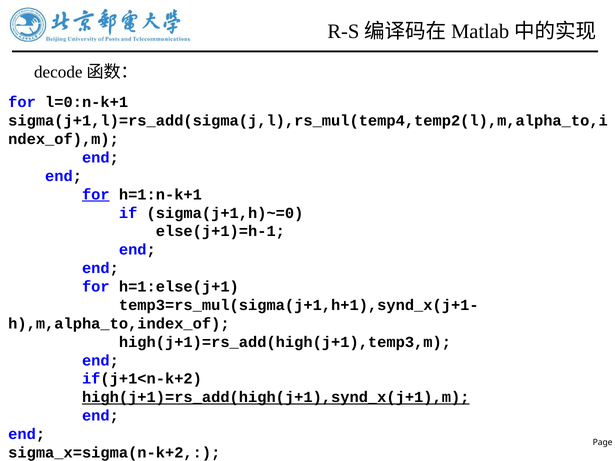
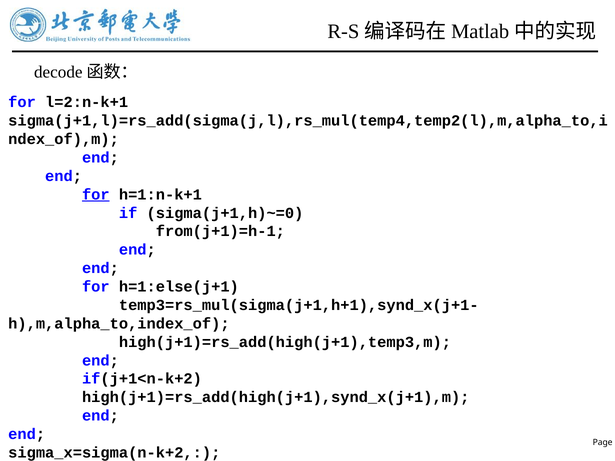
l=0:n-k+1: l=0:n-k+1 -> l=2:n-k+1
else(j+1)=h-1: else(j+1)=h-1 -> from(j+1)=h-1
high(j+1)=rs_add(high(j+1),synd_x(j+1),m underline: present -> none
